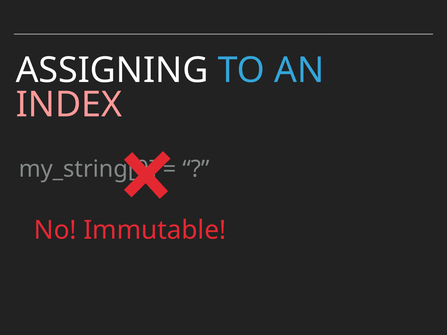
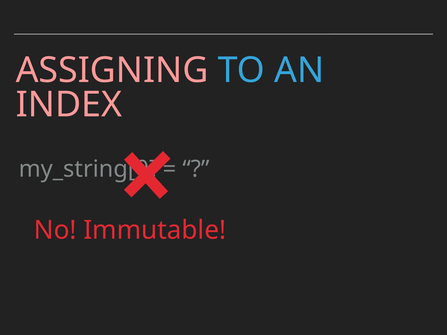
ASSIGNING colour: white -> pink
